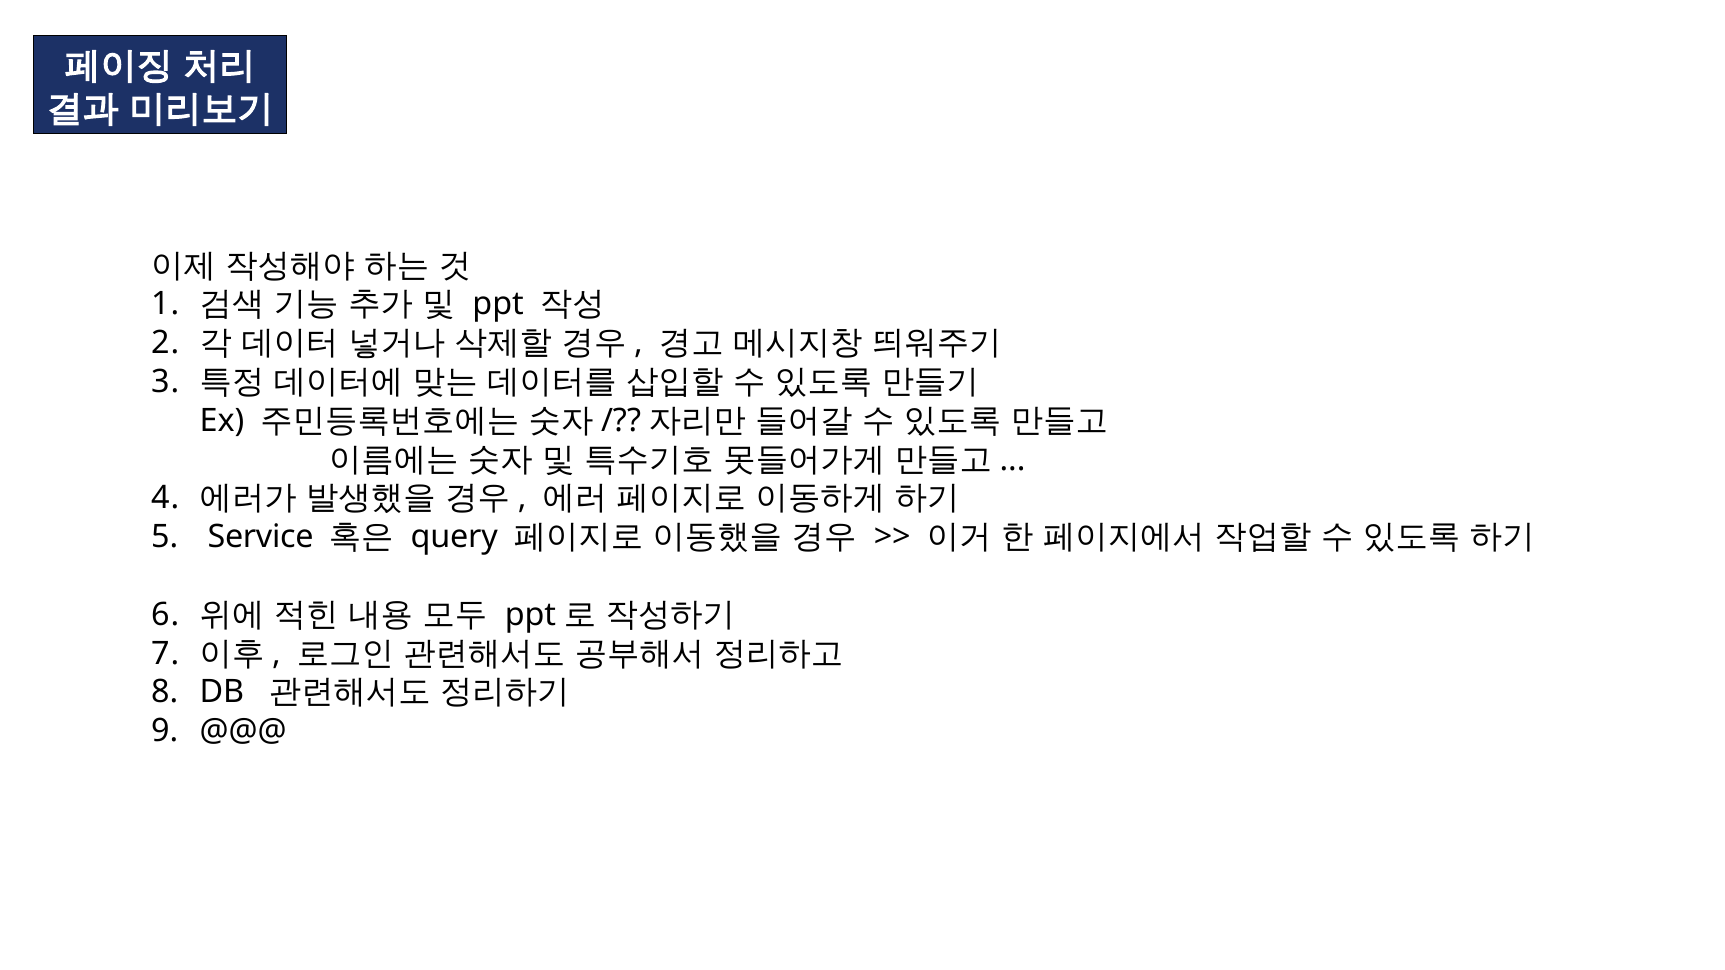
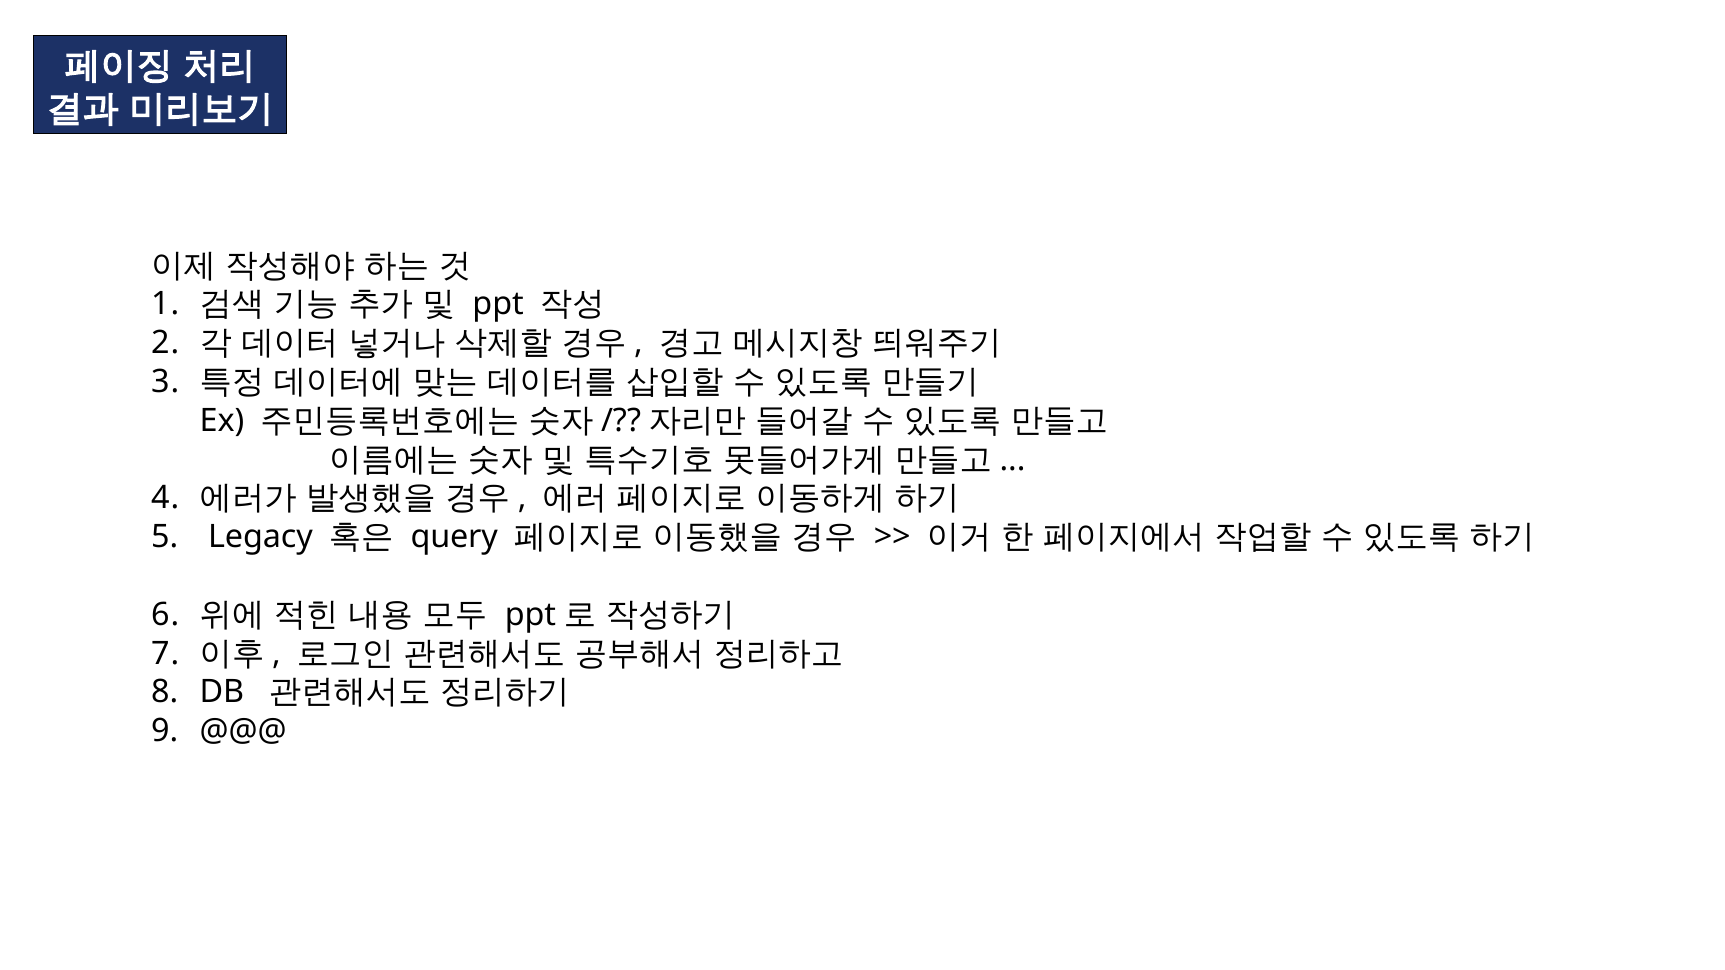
Service: Service -> Legacy
